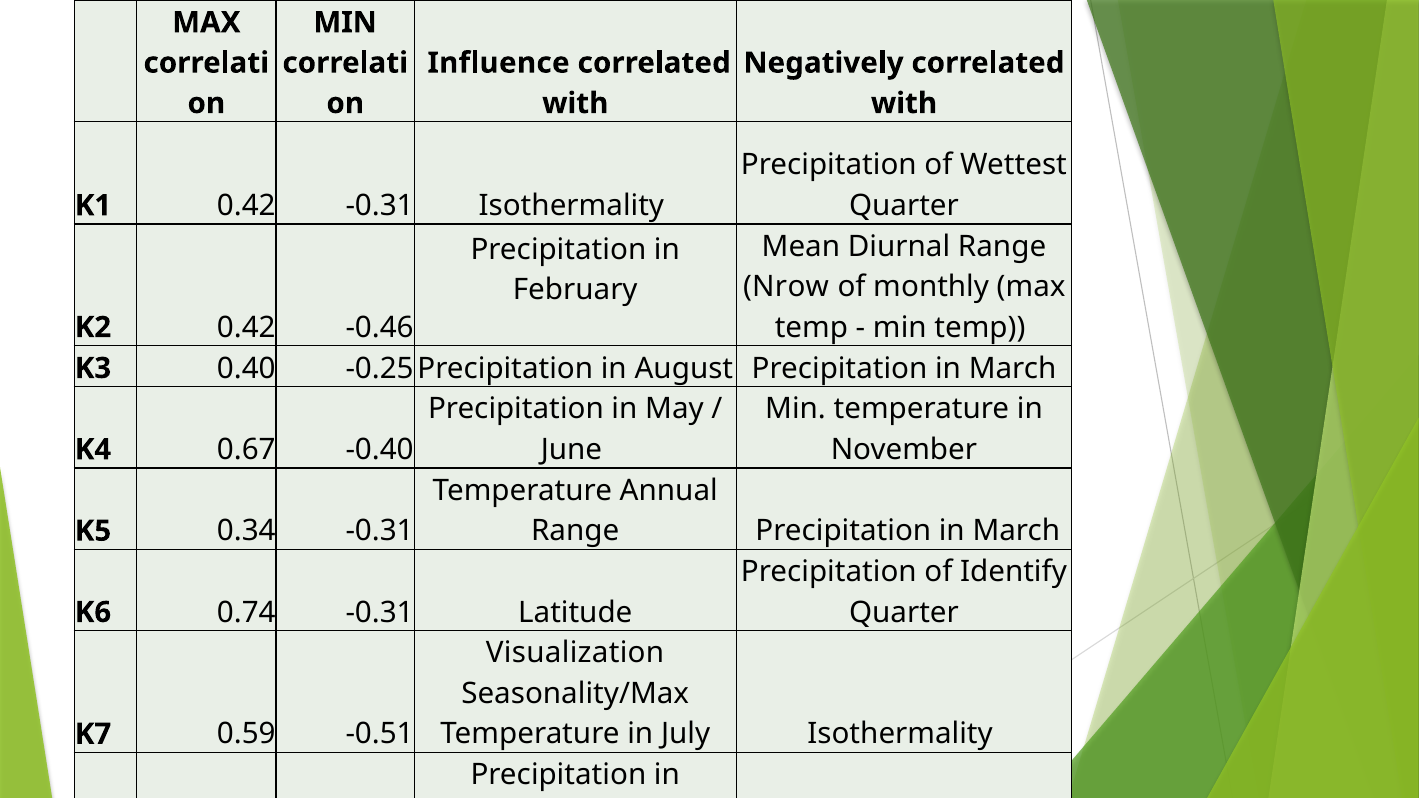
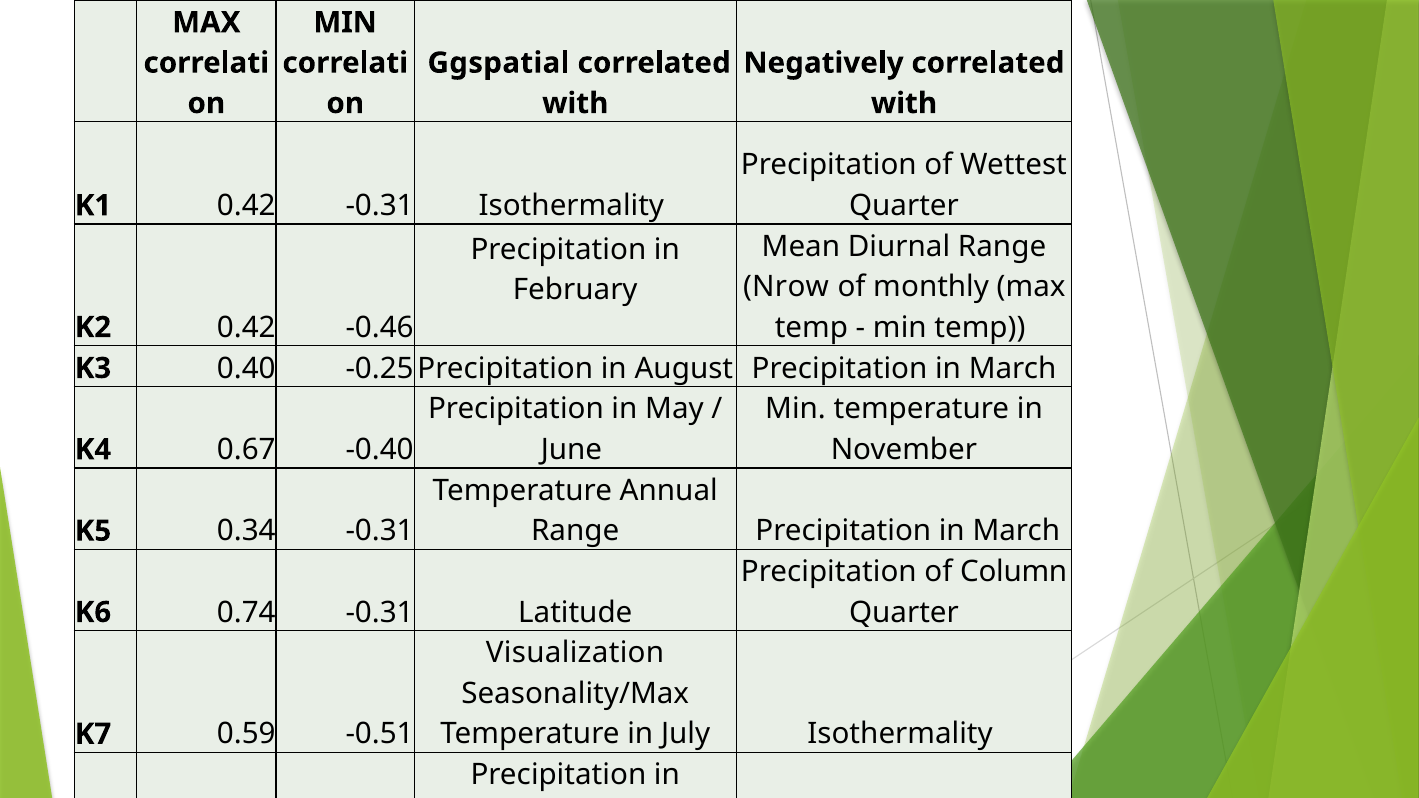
Influence: Influence -> Ggspatial
Identify: Identify -> Column
